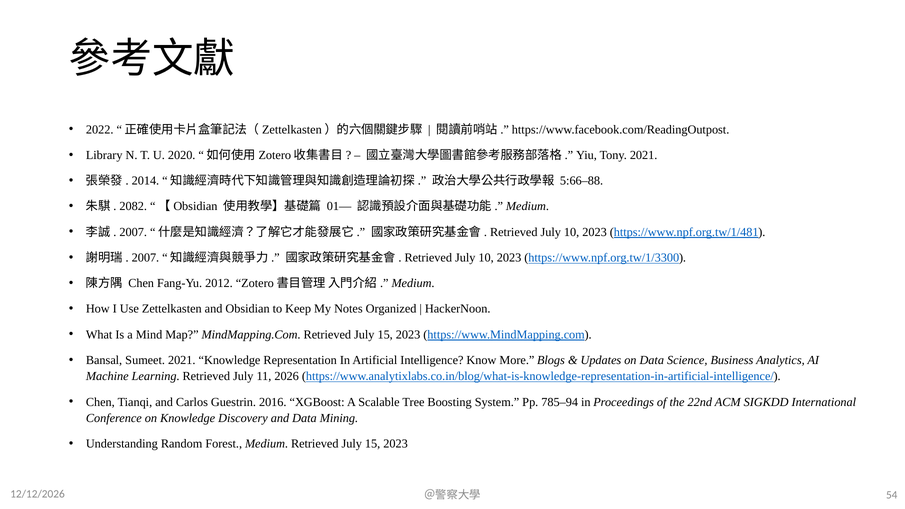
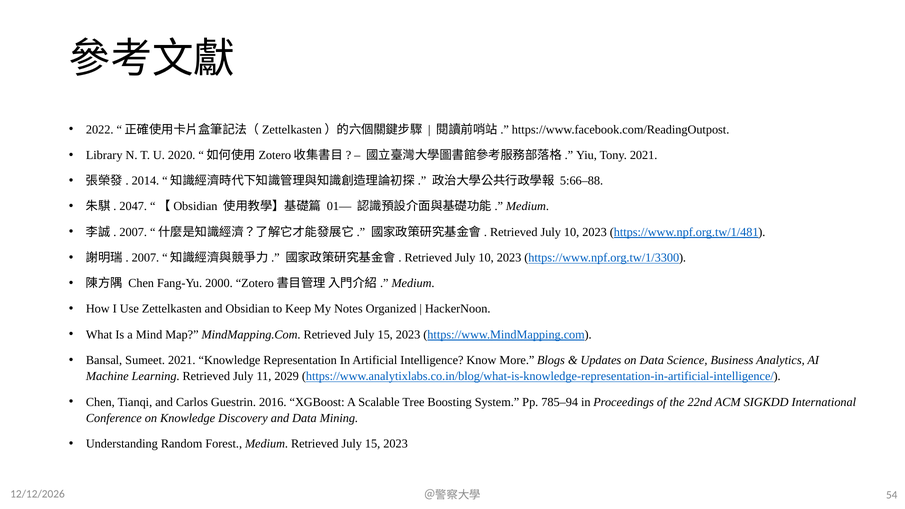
2082: 2082 -> 2047
2012: 2012 -> 2000
2026: 2026 -> 2029
